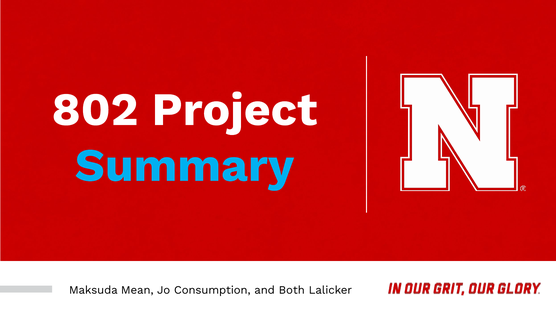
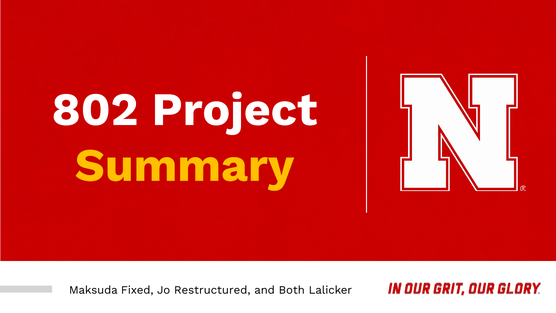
Summary colour: light blue -> yellow
Mean: Mean -> Fixed
Consumption: Consumption -> Restructured
